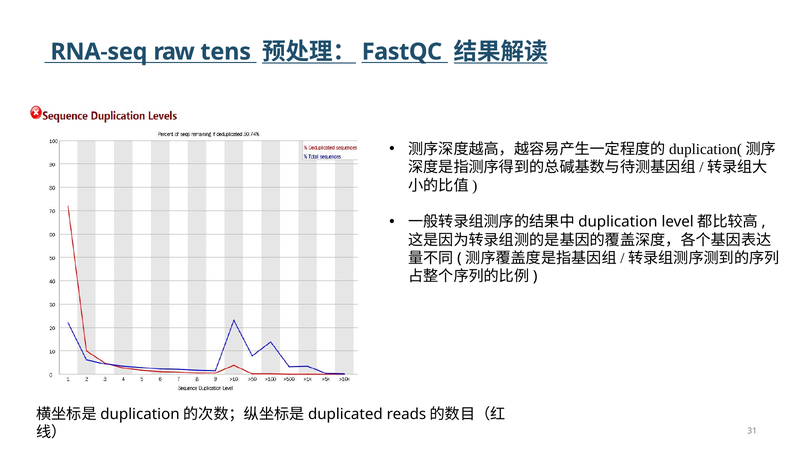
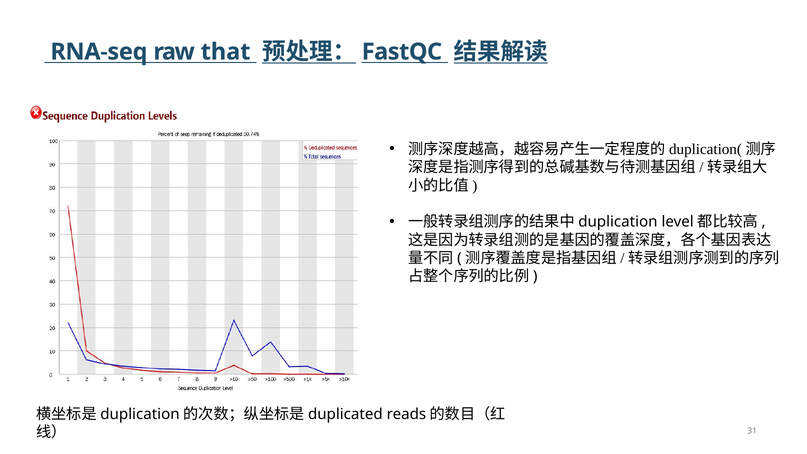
tens: tens -> that
